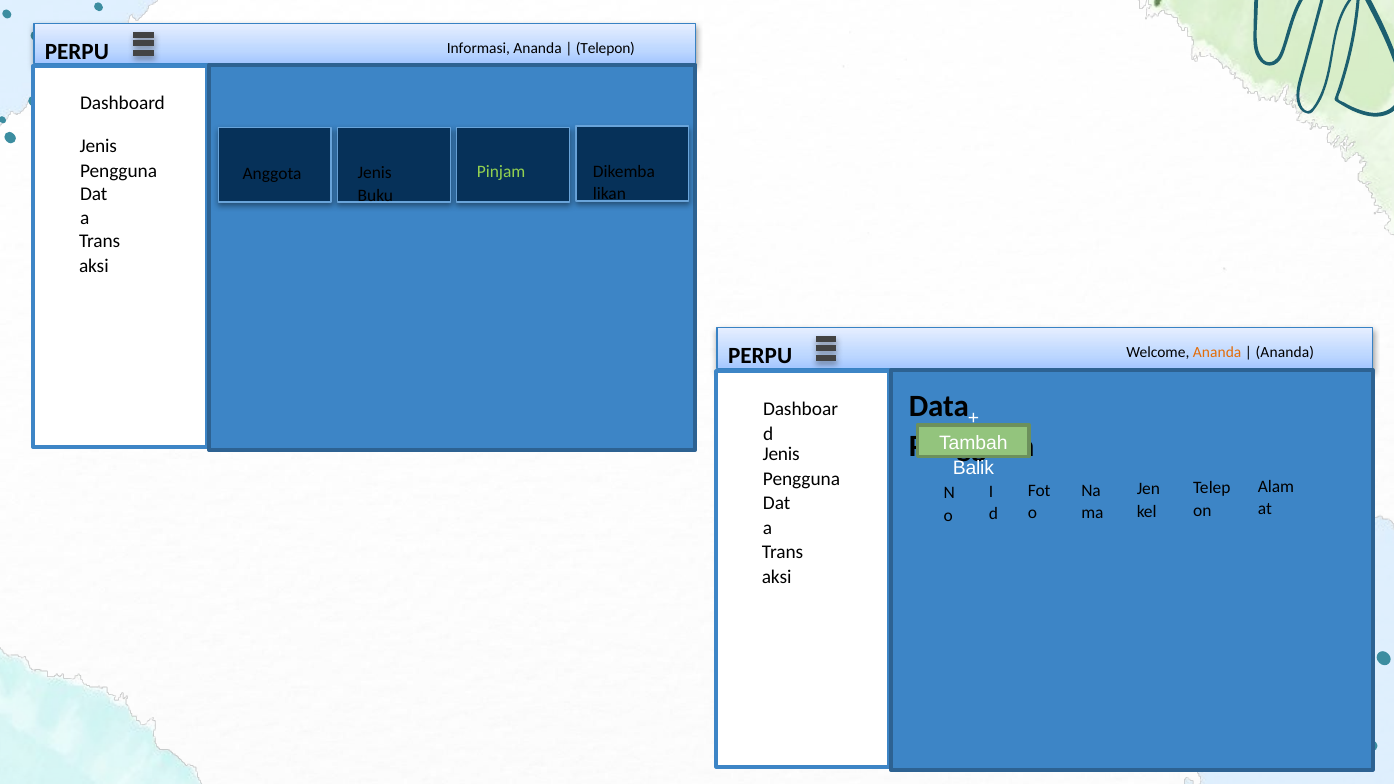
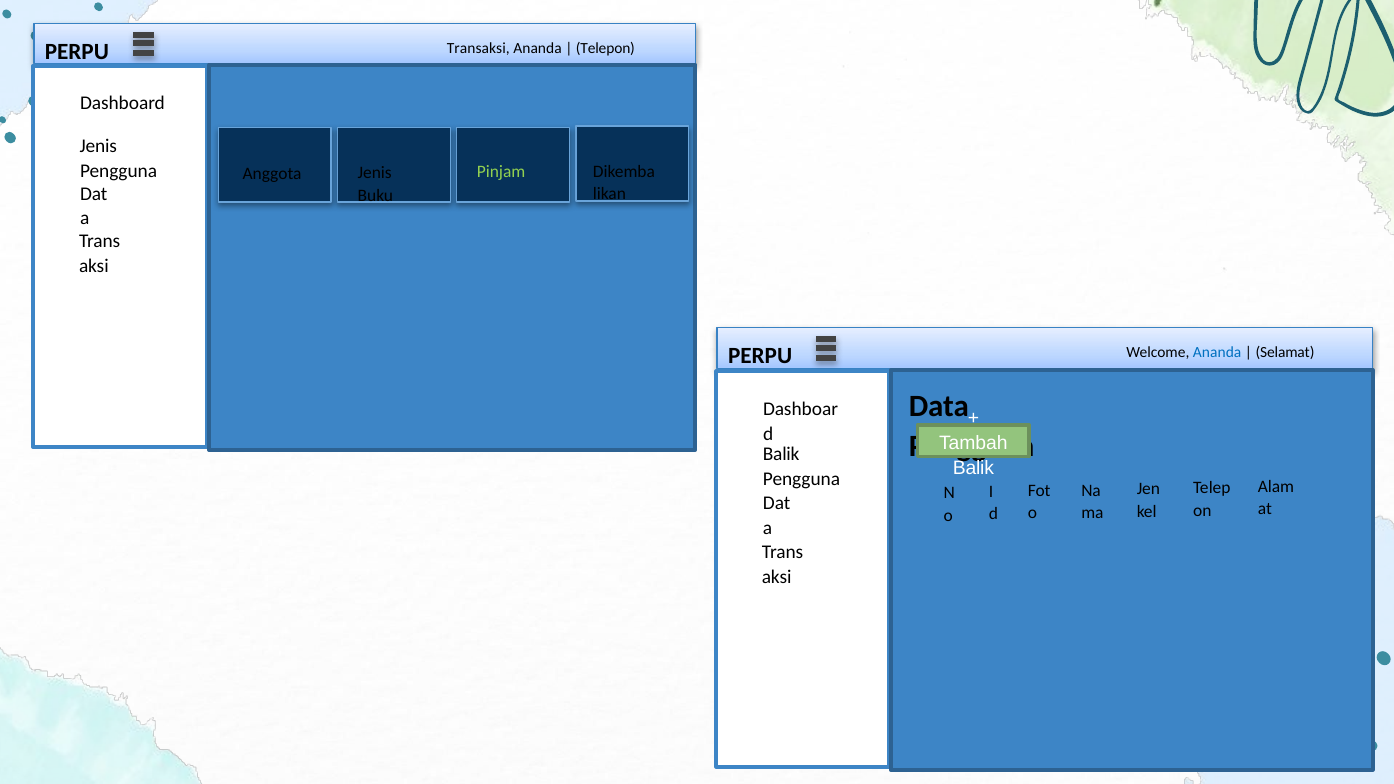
Informasi: Informasi -> Transaksi
Ananda at (1217, 352) colour: orange -> blue
Ananda at (1285, 352): Ananda -> Selamat
Jenis at (781, 454): Jenis -> Balik
